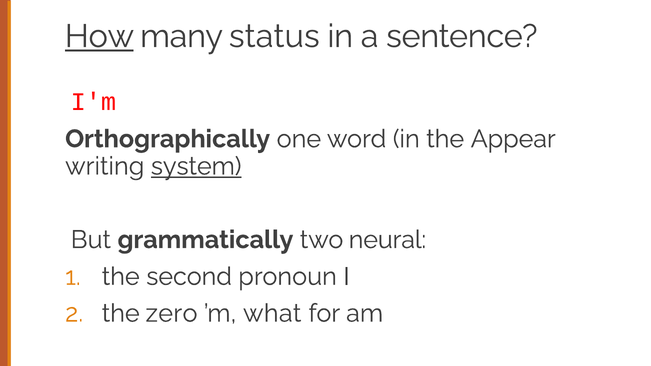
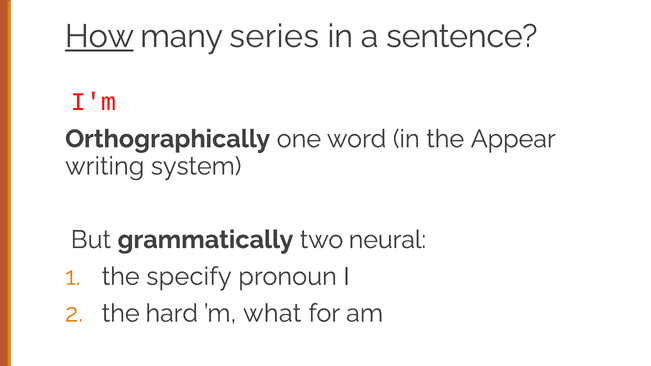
status: status -> series
system underline: present -> none
second: second -> specify
zero: zero -> hard
